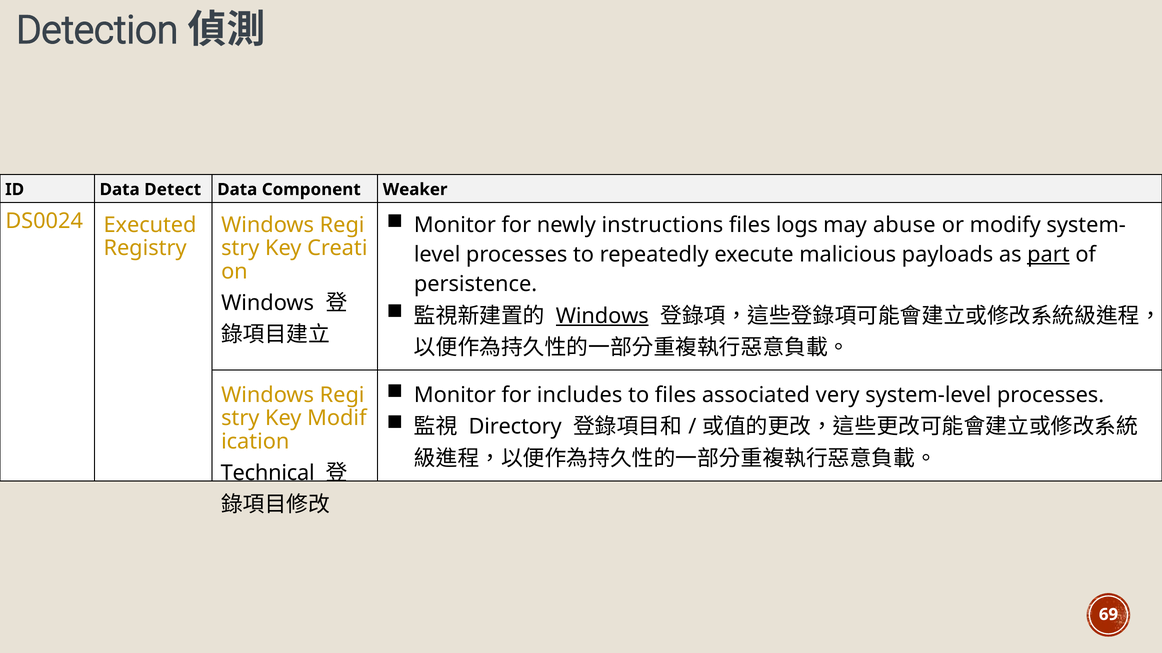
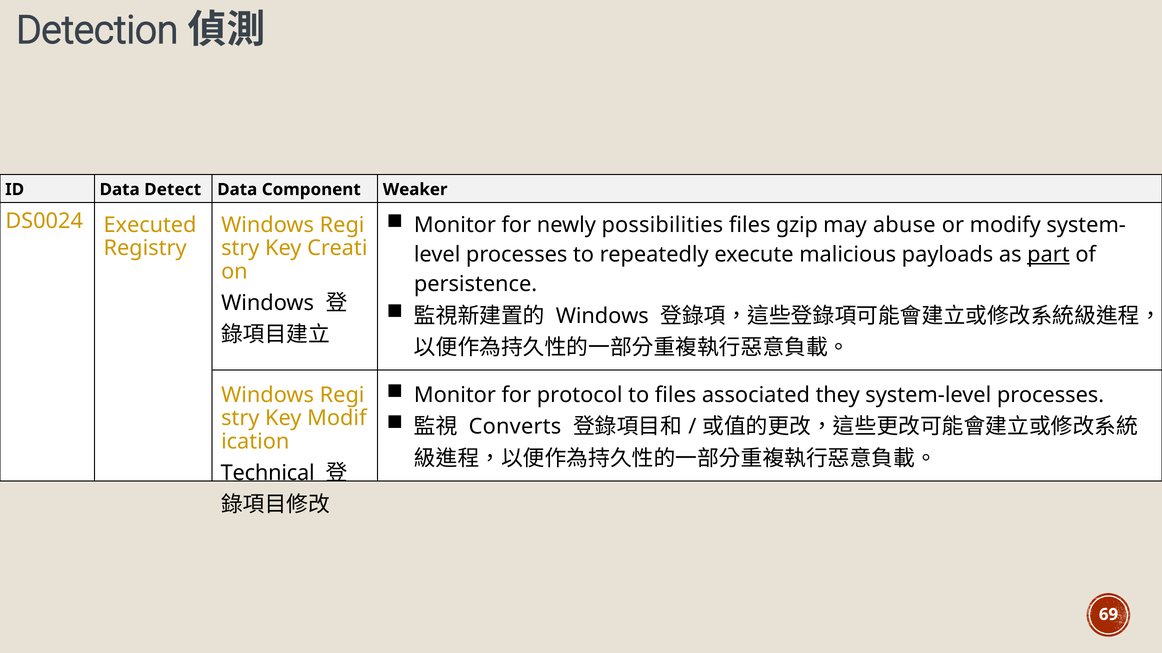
instructions: instructions -> possibilities
logs: logs -> gzip
Windows at (602, 316) underline: present -> none
includes: includes -> protocol
very: very -> they
Directory: Directory -> Converts
